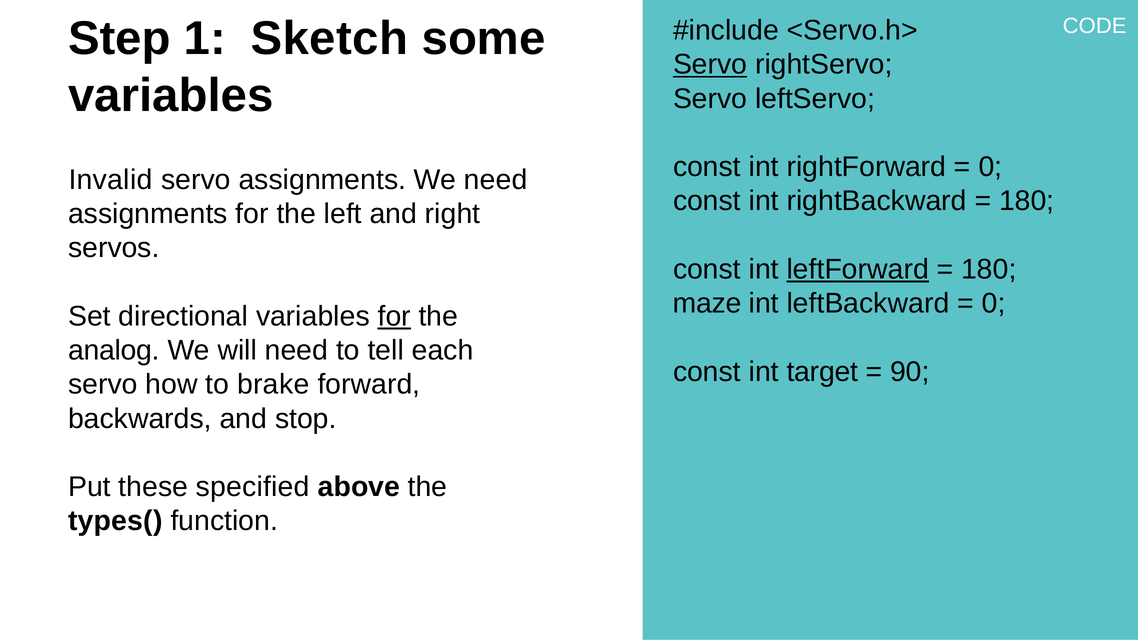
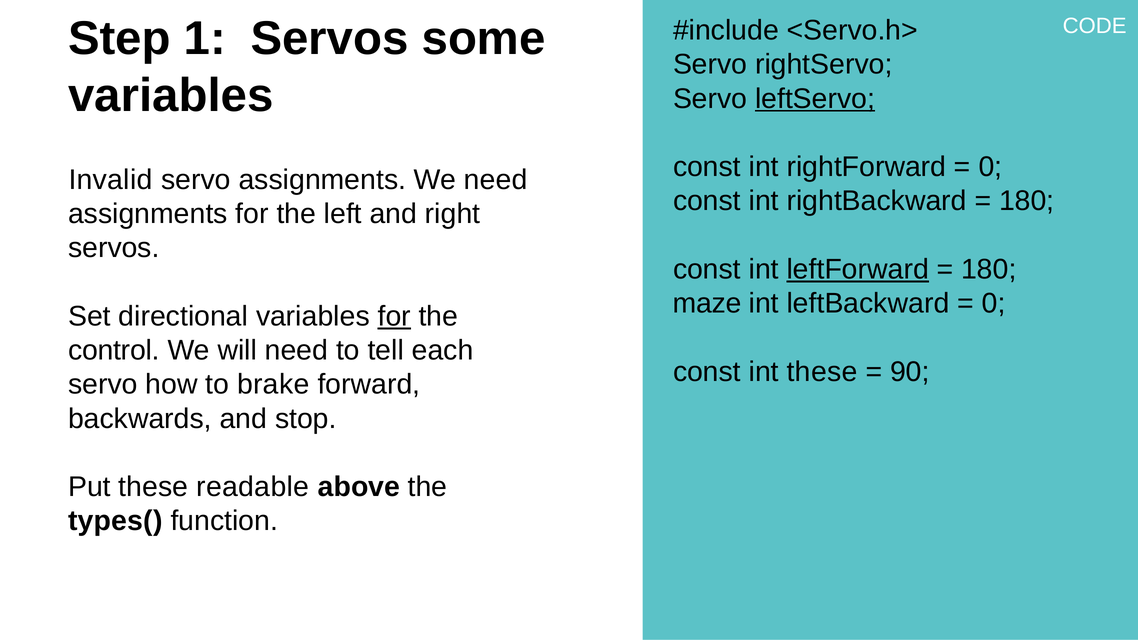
1 Sketch: Sketch -> Servos
Servo at (710, 65) underline: present -> none
leftServo underline: none -> present
analog: analog -> control
int target: target -> these
specified: specified -> readable
